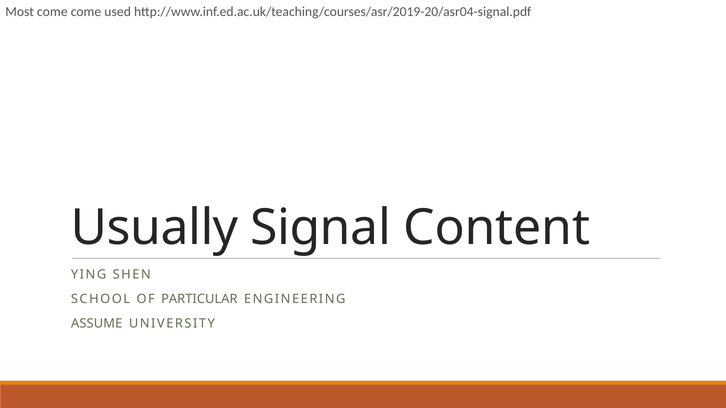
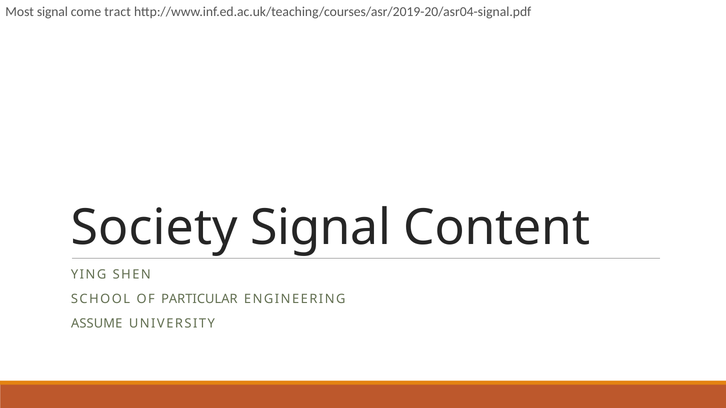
Most come: come -> signal
used: used -> tract
Usually: Usually -> Society
